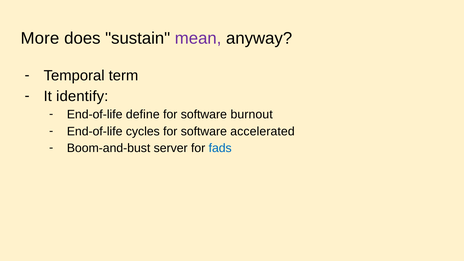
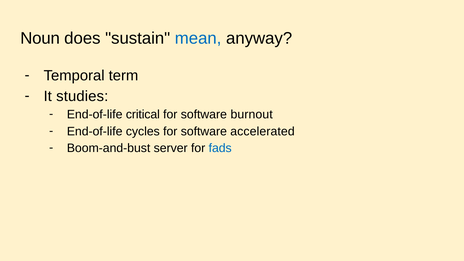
More: More -> Noun
mean colour: purple -> blue
identify: identify -> studies
define: define -> critical
